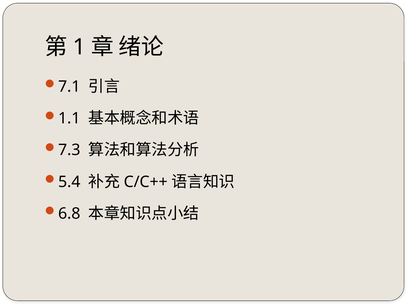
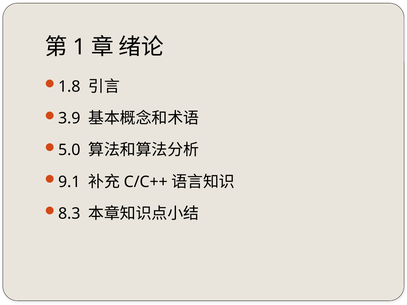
7.1: 7.1 -> 1.8
1.1: 1.1 -> 3.9
7.3: 7.3 -> 5.0
5.4: 5.4 -> 9.1
6.8: 6.8 -> 8.3
